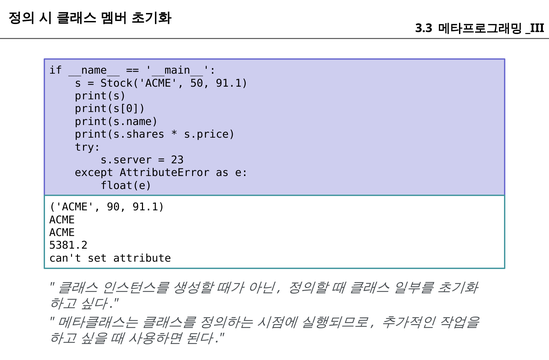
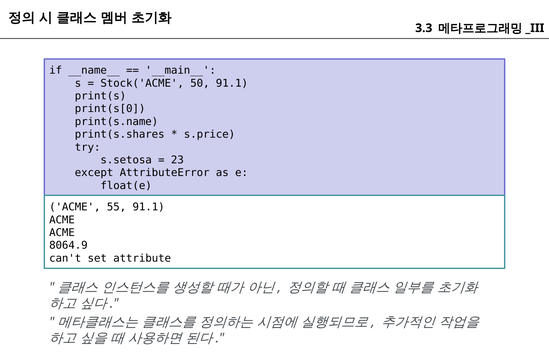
s.server: s.server -> s.setosa
90: 90 -> 55
5381.2: 5381.2 -> 8064.9
